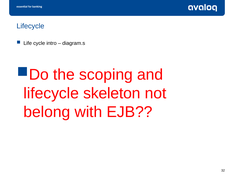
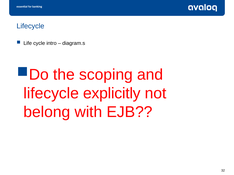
skeleton: skeleton -> explicitly
